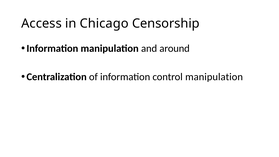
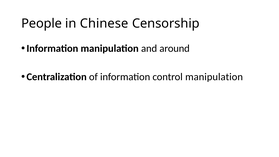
Access: Access -> People
Chicago: Chicago -> Chinese
